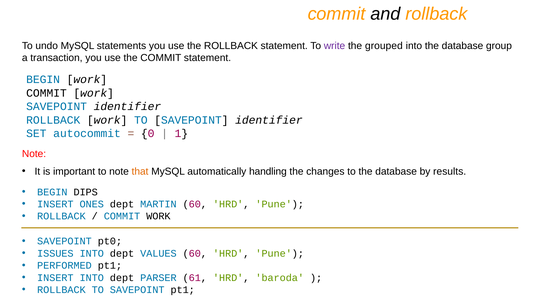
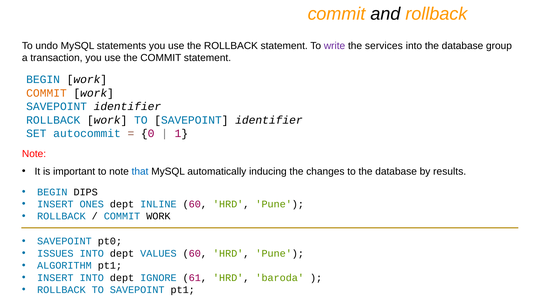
grouped: grouped -> services
COMMIT at (46, 93) colour: black -> orange
that colour: orange -> blue
handling: handling -> inducing
MARTIN: MARTIN -> INLINE
PERFORMED: PERFORMED -> ALGORITHM
PARSER: PARSER -> IGNORE
